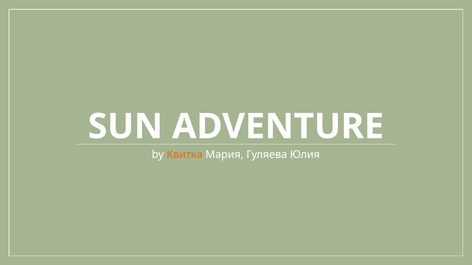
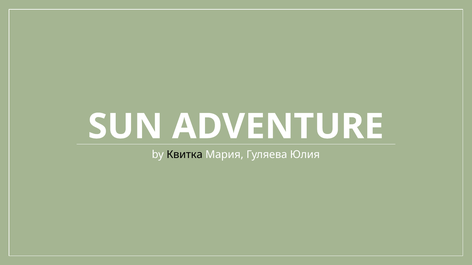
Квитка colour: orange -> black
